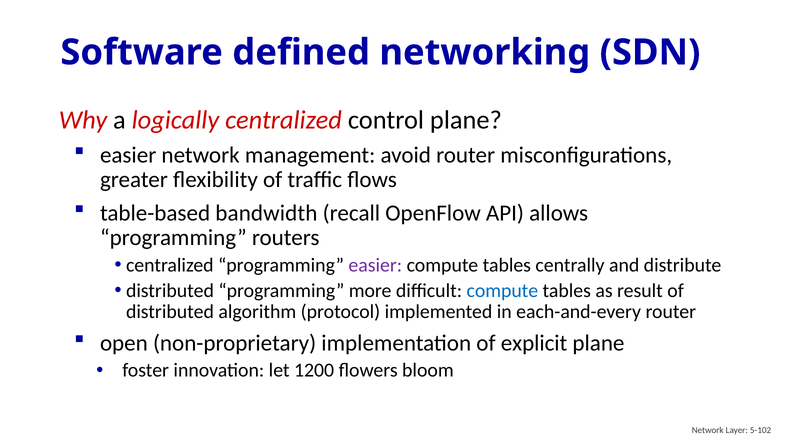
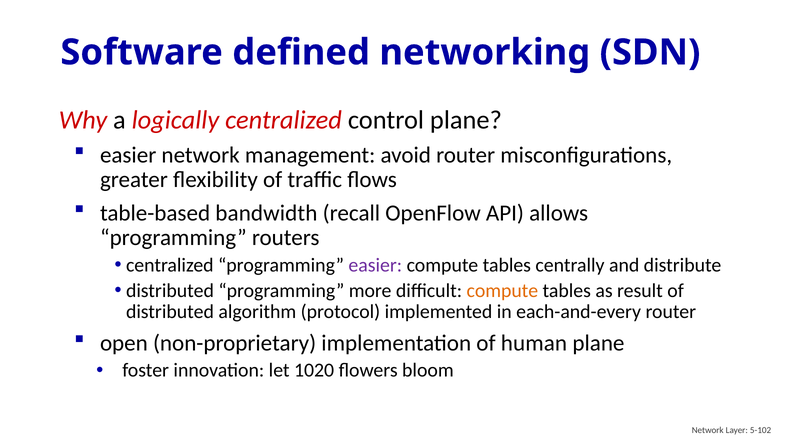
compute at (502, 291) colour: blue -> orange
explicit: explicit -> human
1200: 1200 -> 1020
